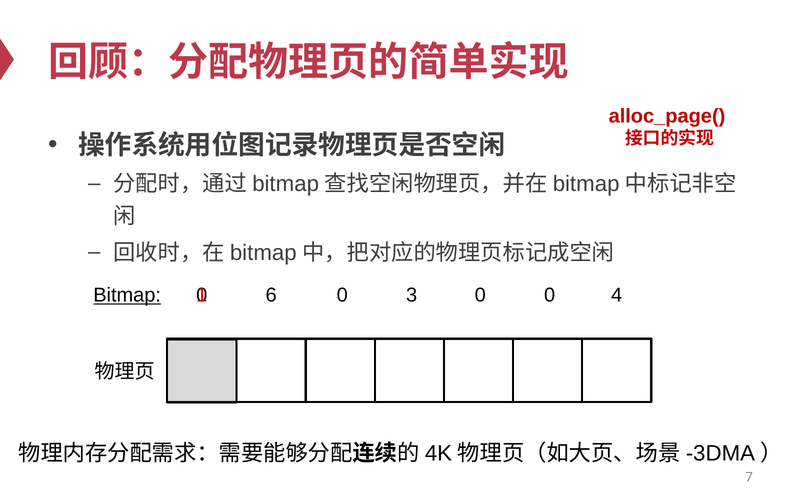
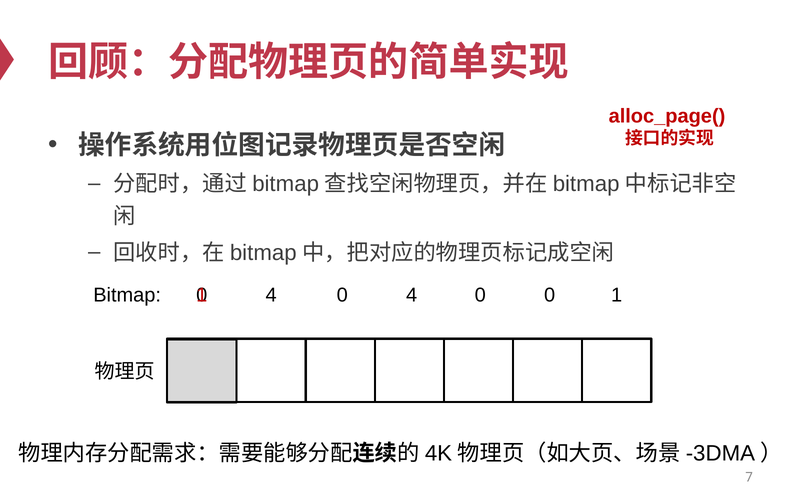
Bitmap underline: present -> none
6 at (271, 295): 6 -> 4
3 at (412, 295): 3 -> 4
0 4: 4 -> 1
